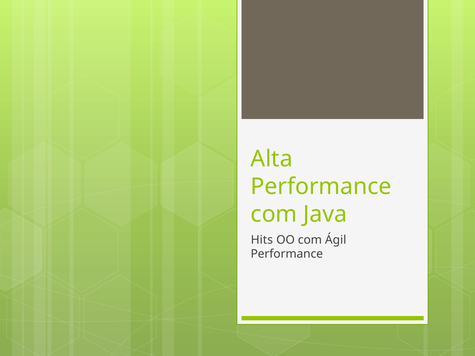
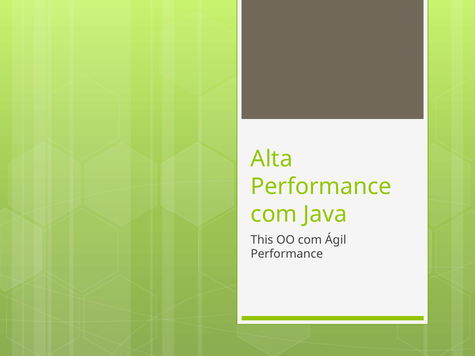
Hits: Hits -> This
